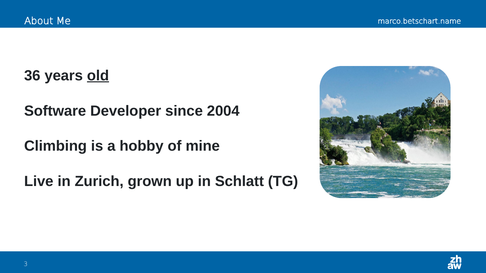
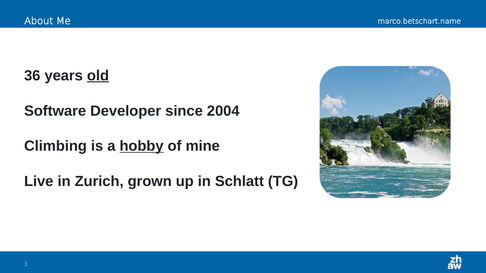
hobby underline: none -> present
